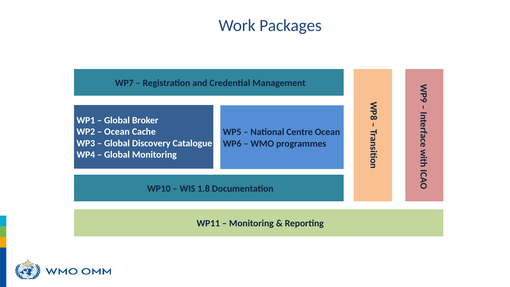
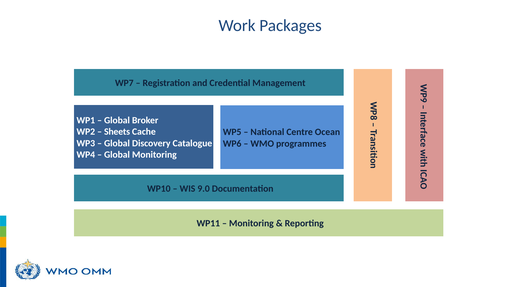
Ocean at (117, 132): Ocean -> Sheets
1.8: 1.8 -> 9.0
